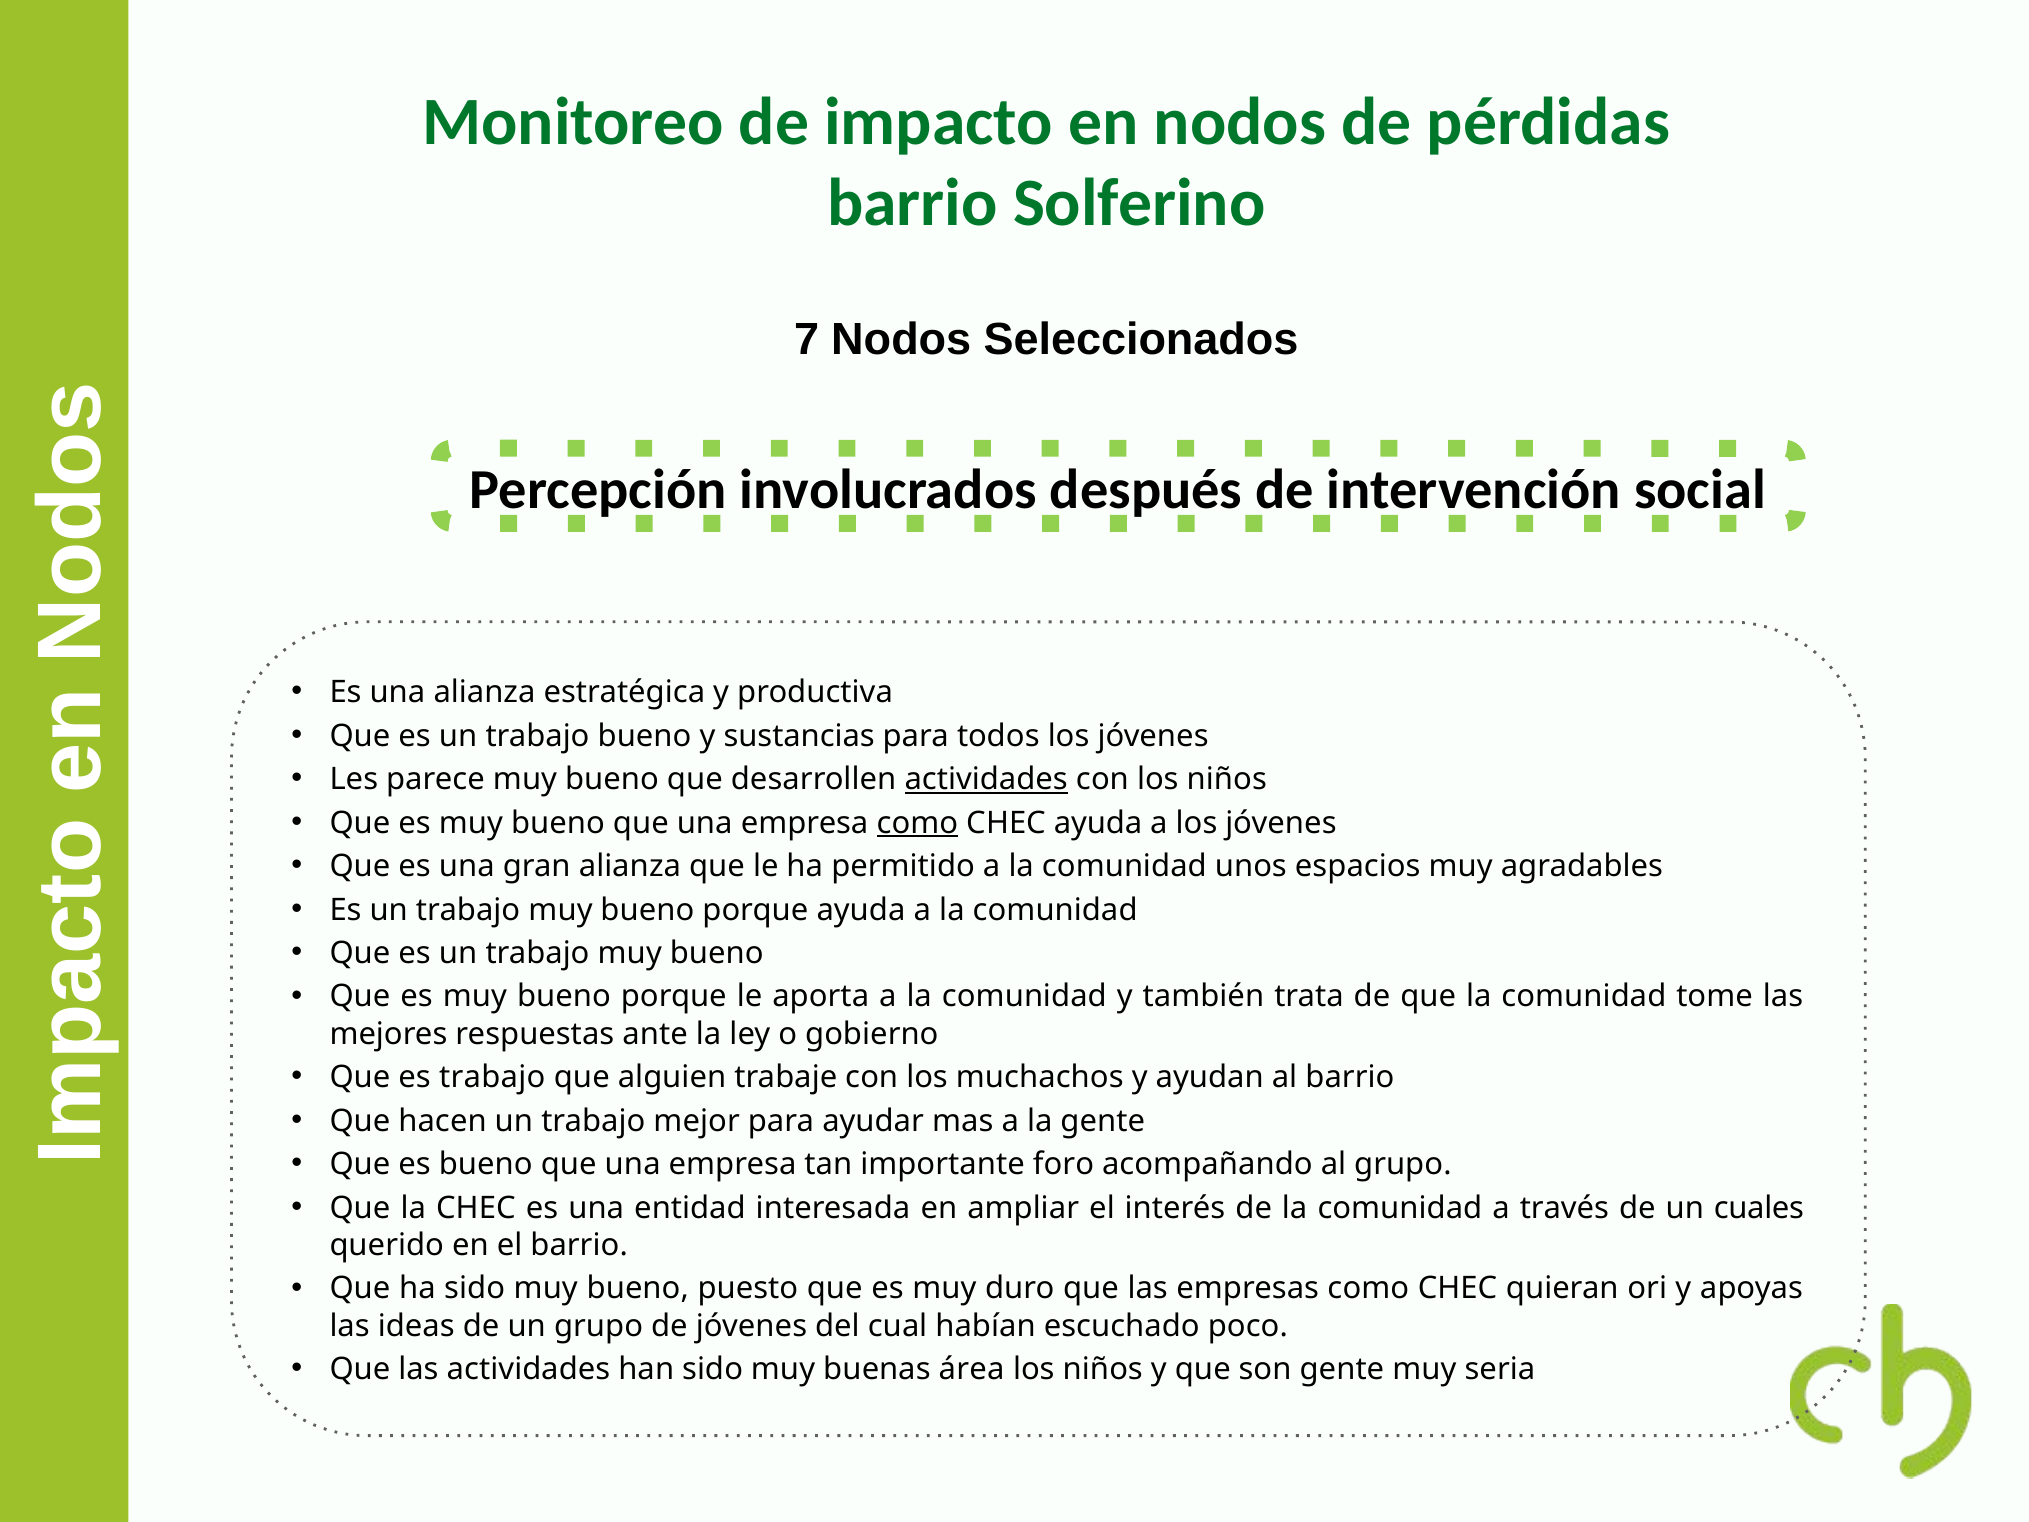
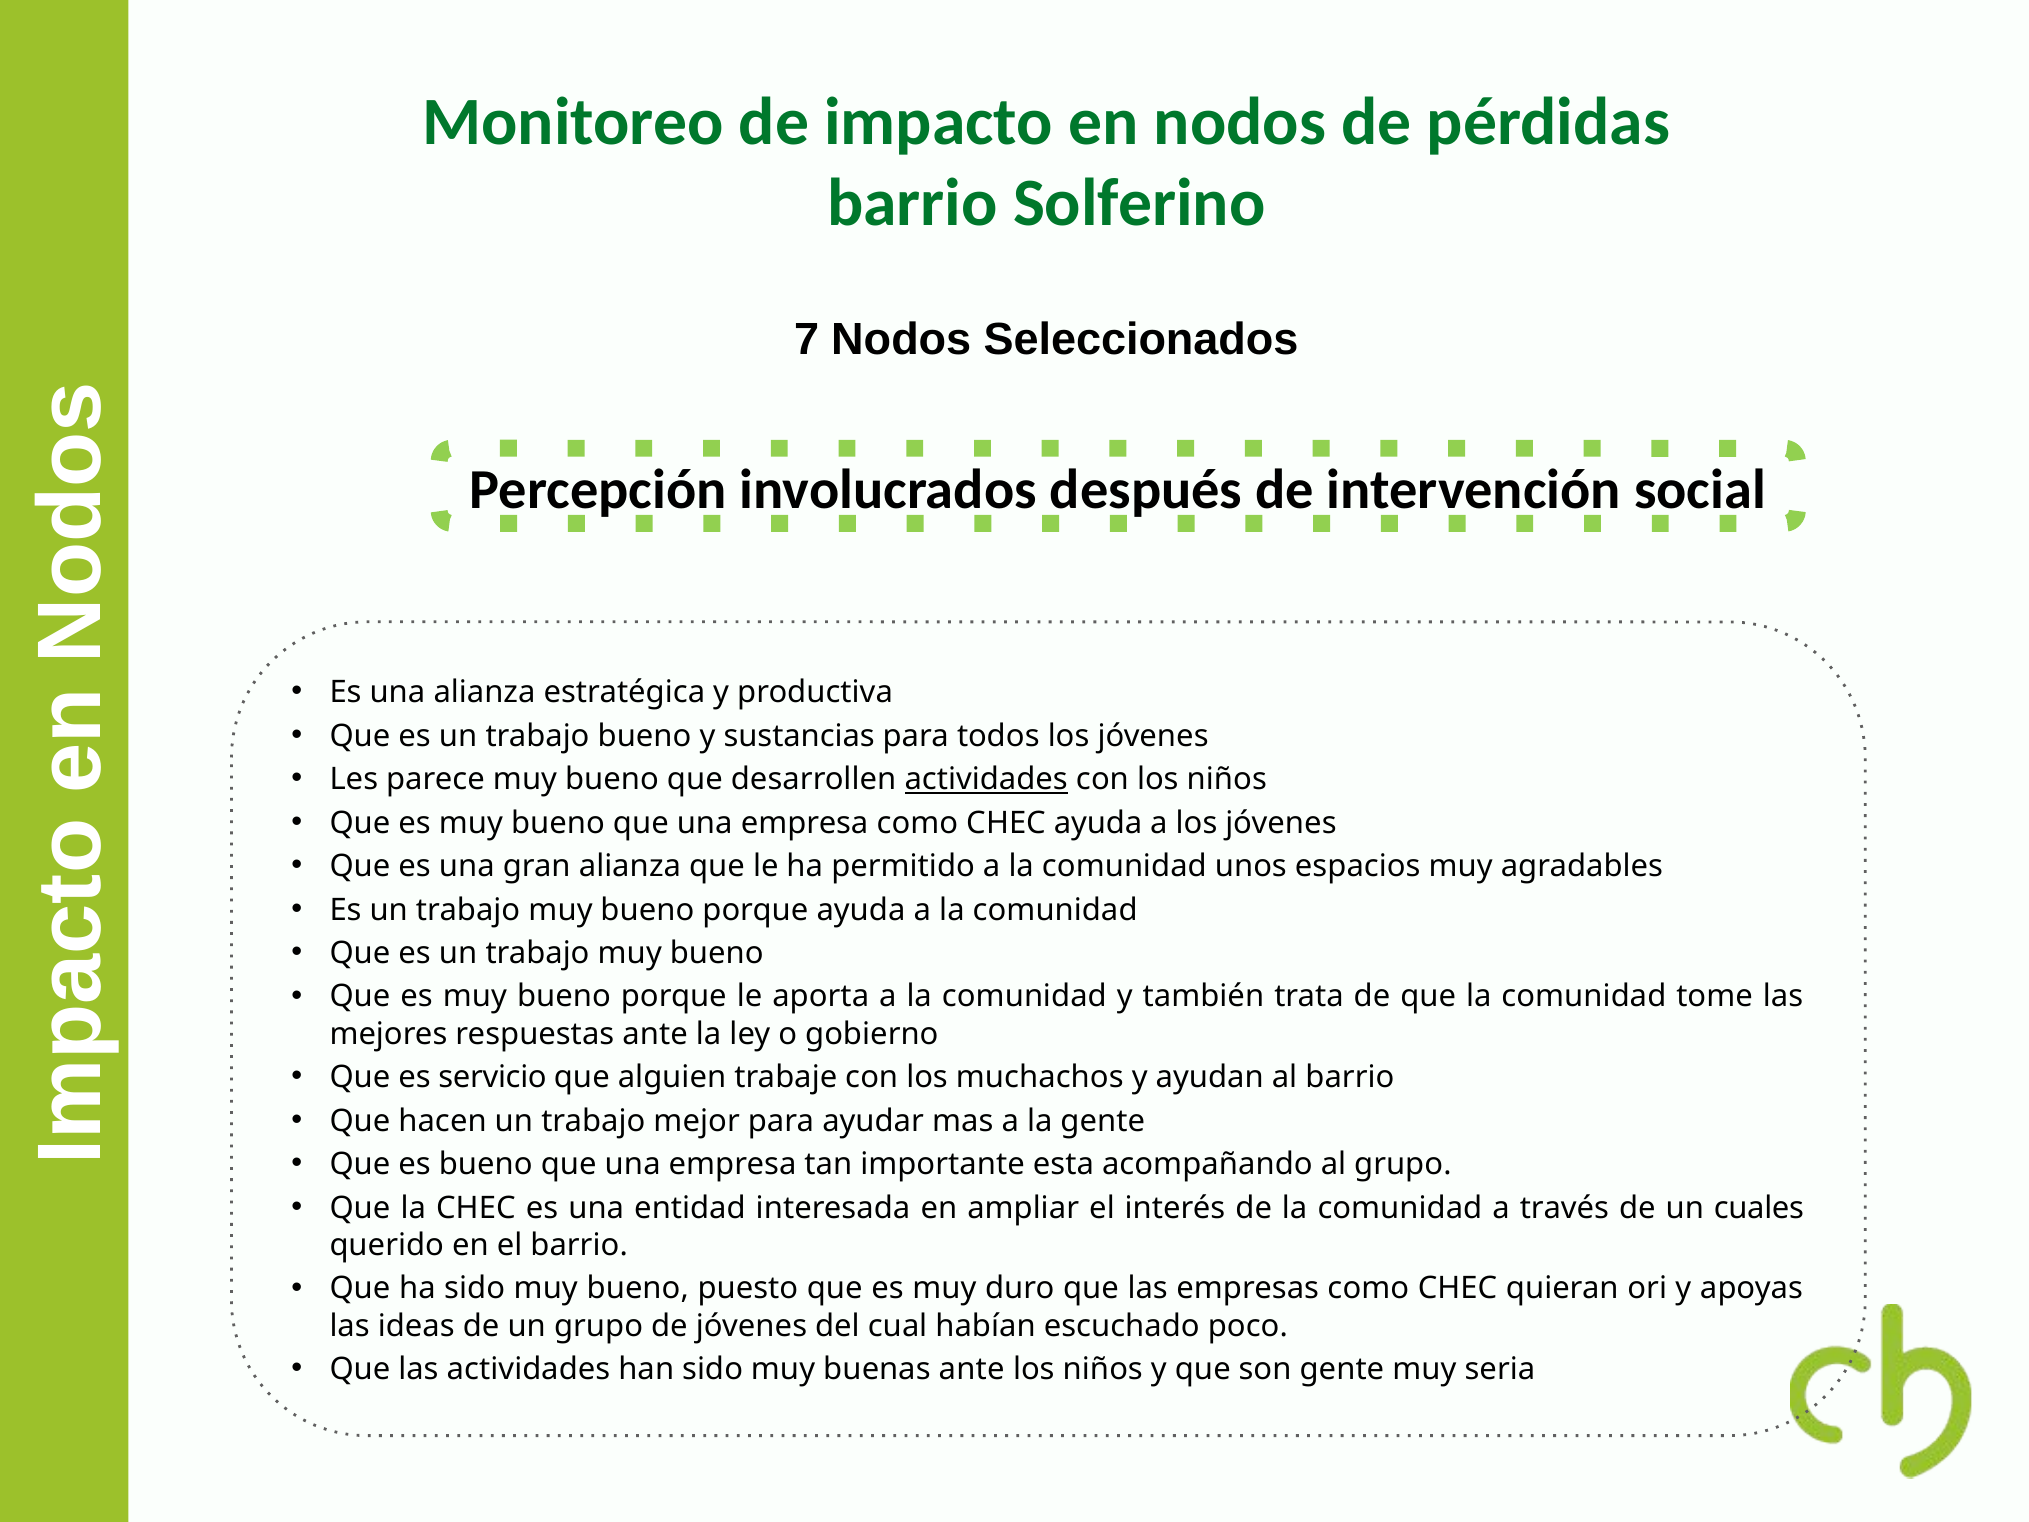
como at (917, 823) underline: present -> none
es trabajo: trabajo -> servicio
foro: foro -> esta
buenas área: área -> ante
